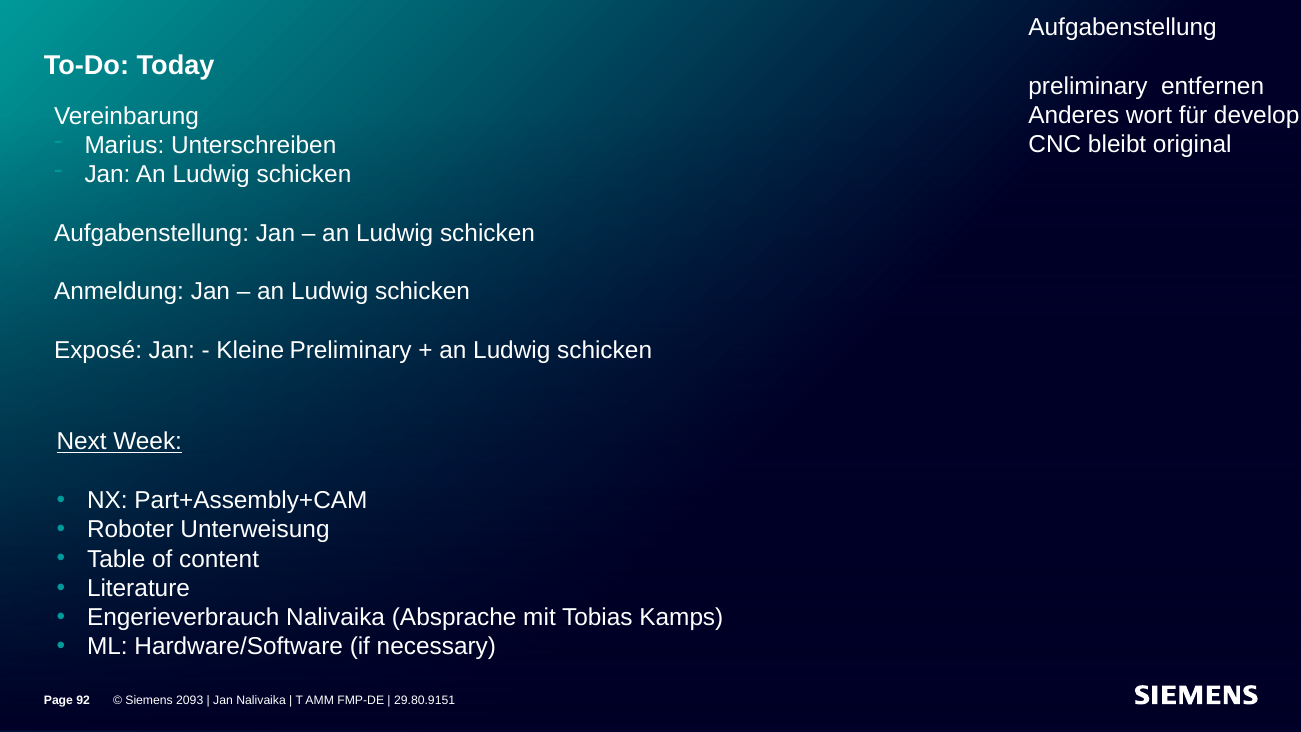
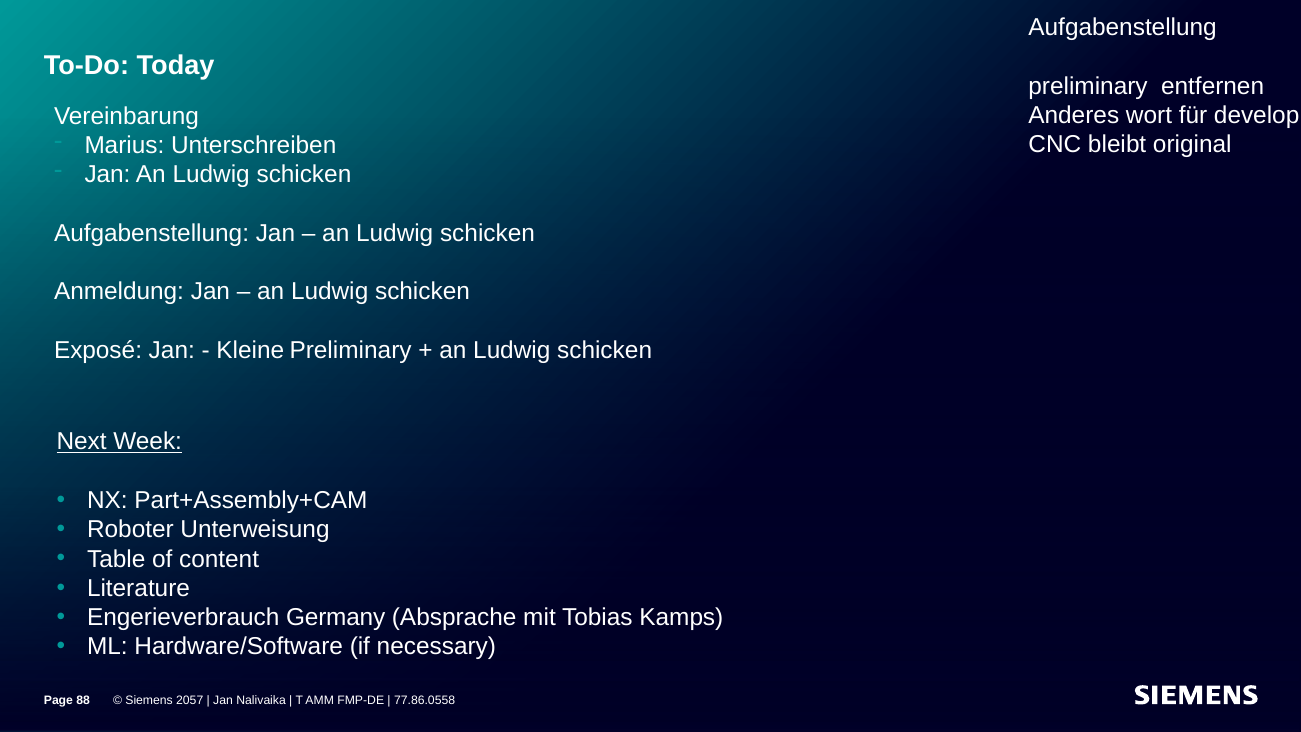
Engerieverbrauch Nalivaika: Nalivaika -> Germany
92: 92 -> 88
2093: 2093 -> 2057
29.80.9151: 29.80.9151 -> 77.86.0558
